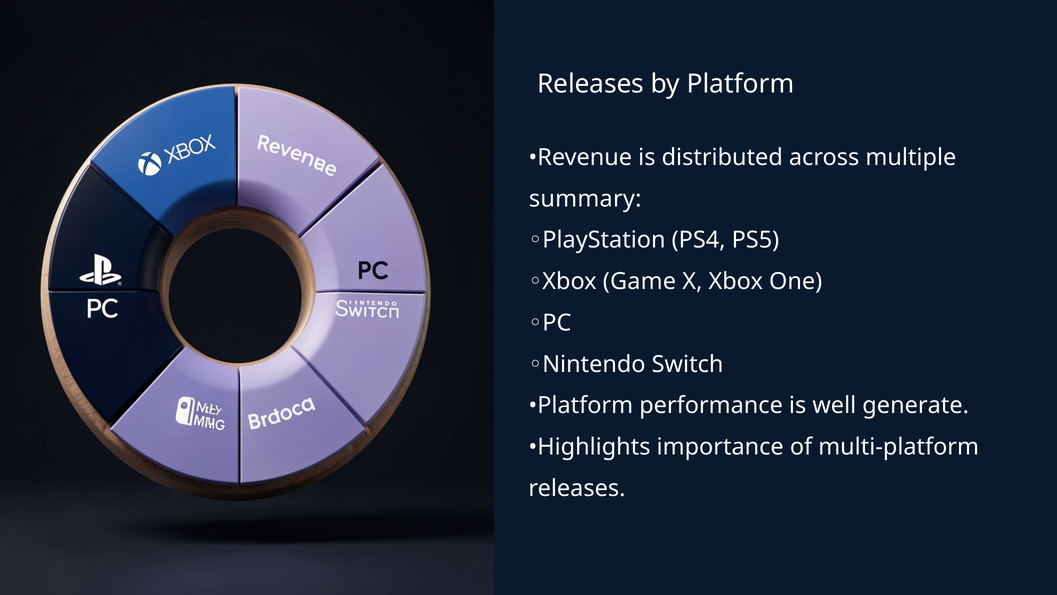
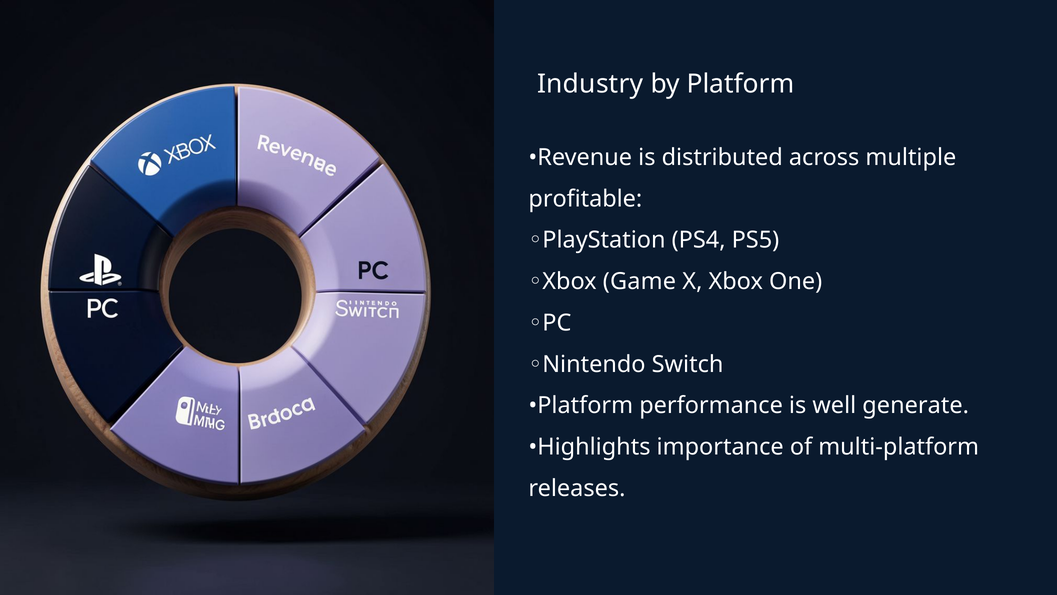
Releases at (591, 84): Releases -> Industry
summary: summary -> profitable
